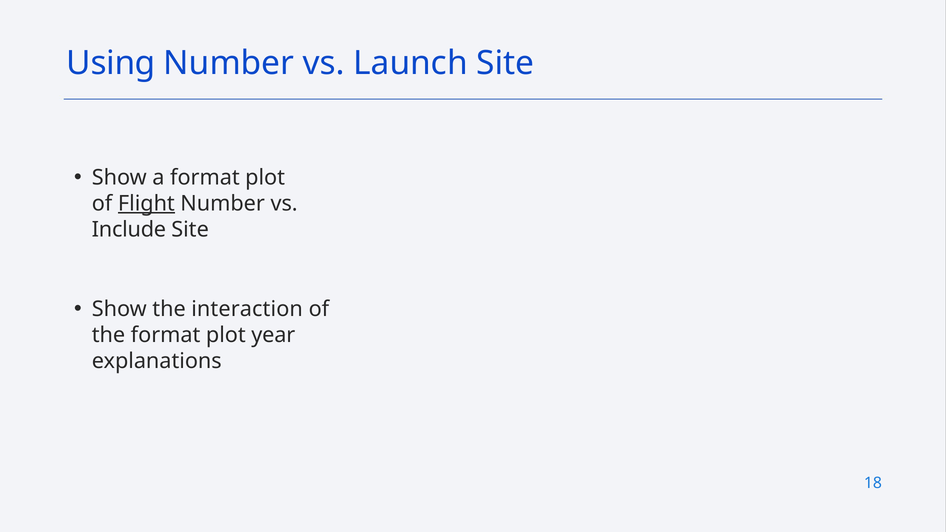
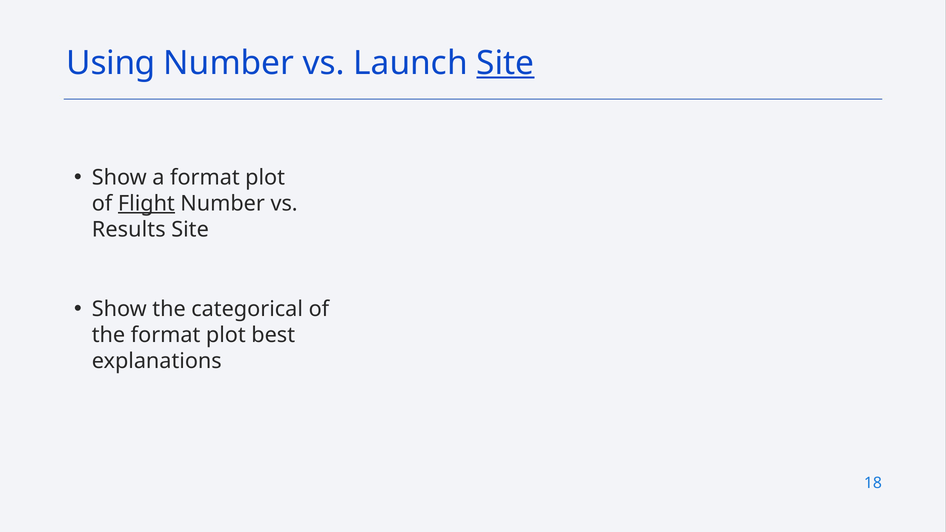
Site at (505, 63) underline: none -> present
Include: Include -> Results
interaction: interaction -> categorical
year: year -> best
